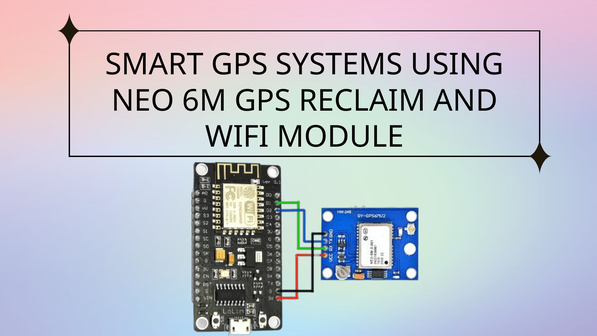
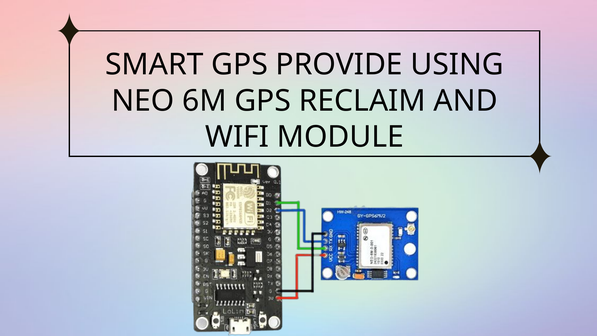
SYSTEMS: SYSTEMS -> PROVIDE
